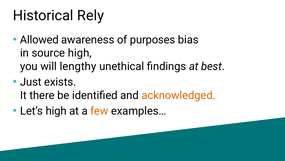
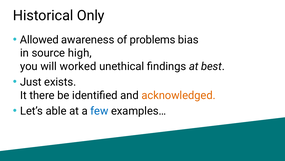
Rely: Rely -> Only
purposes: purposes -> problems
lengthy: lengthy -> worked
Let’s high: high -> able
few colour: orange -> blue
